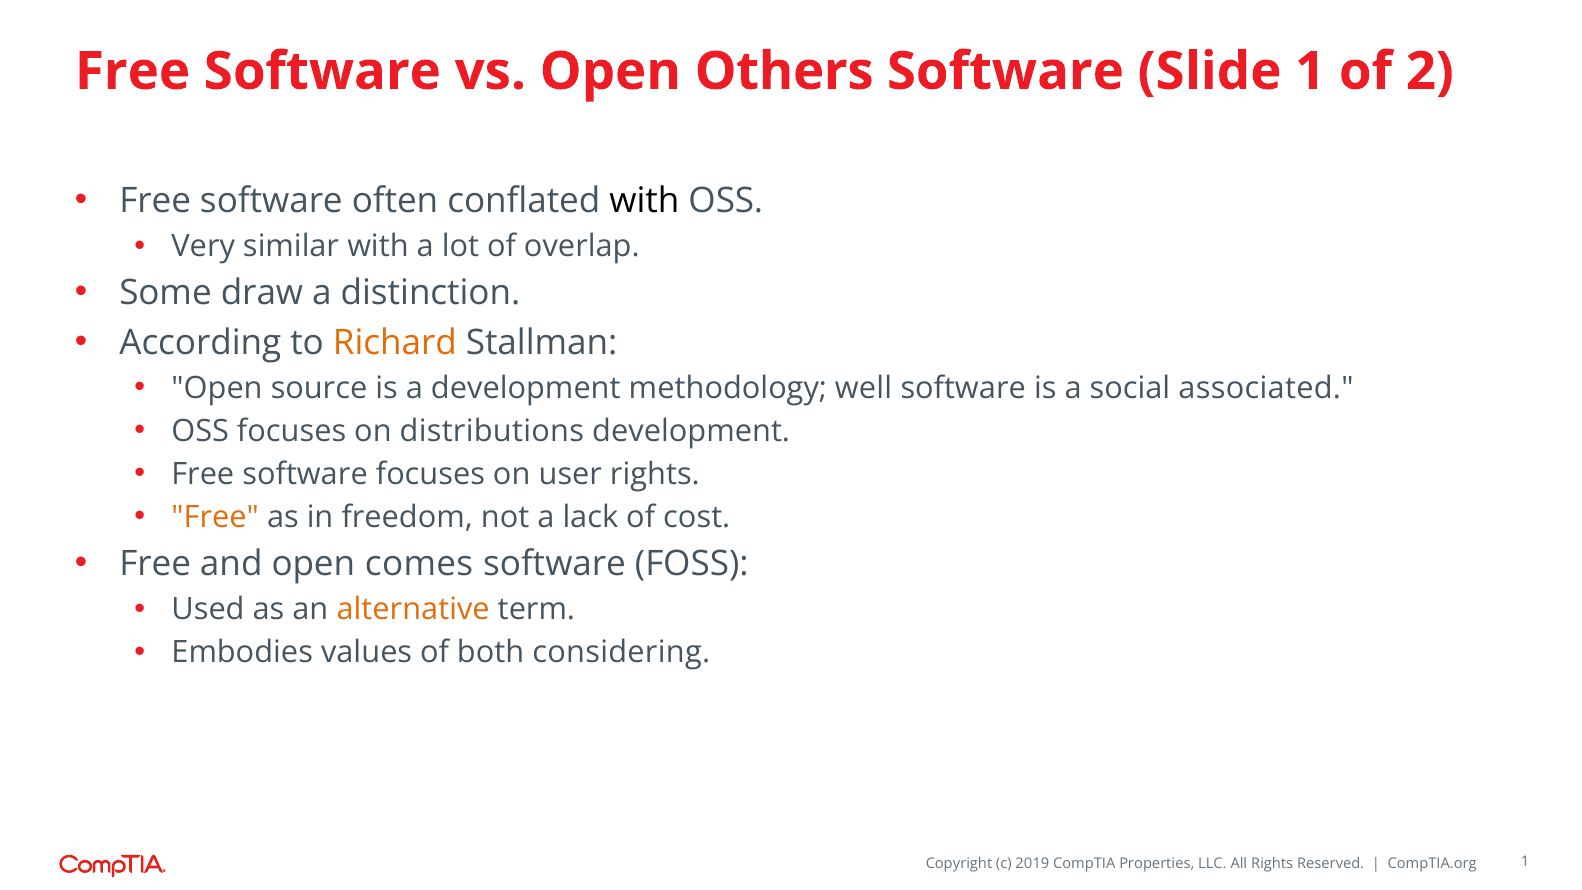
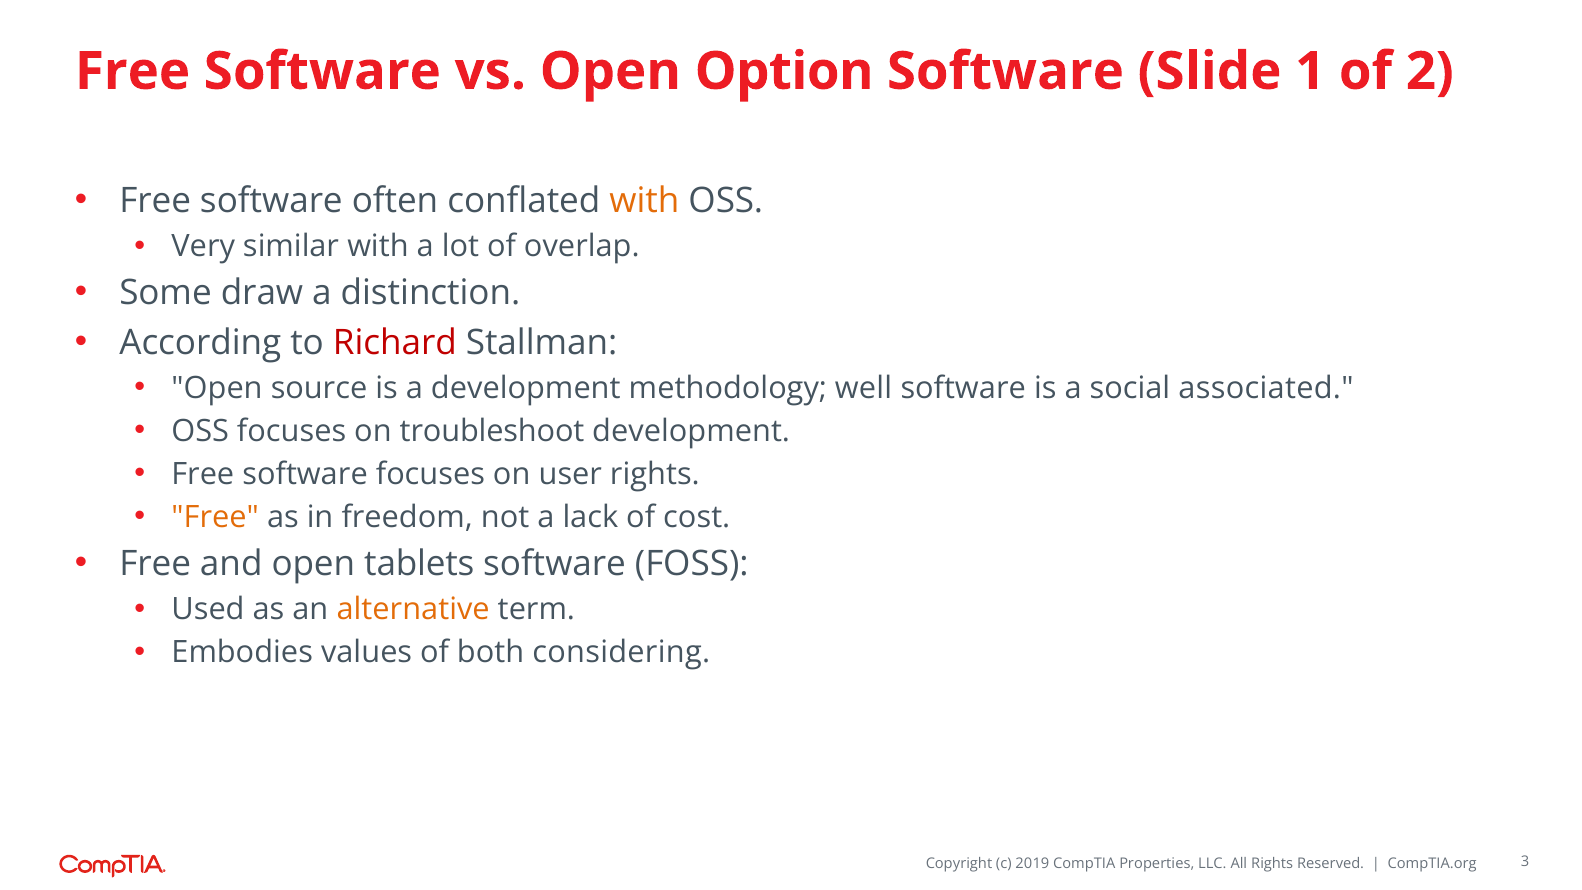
Others: Others -> Option
with at (644, 201) colour: black -> orange
Richard colour: orange -> red
distributions: distributions -> troubleshoot
comes: comes -> tablets
1 at (1525, 862): 1 -> 3
